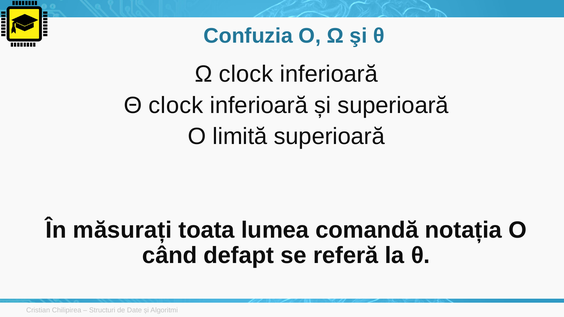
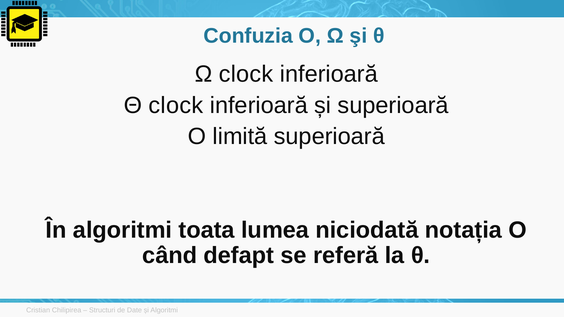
măsurați at (122, 230): măsurați -> algoritmi
comandă: comandă -> niciodată
